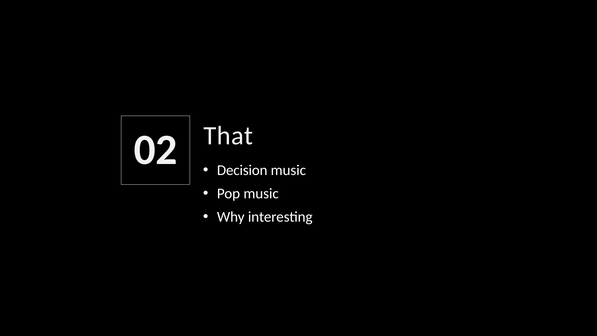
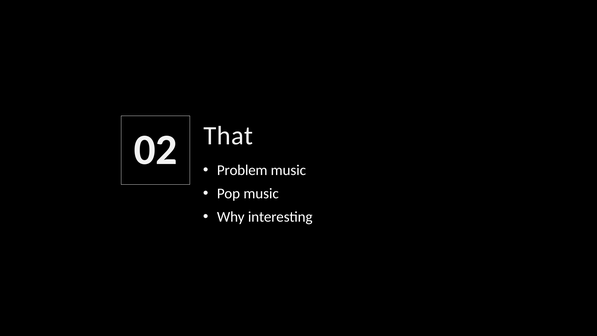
Decision: Decision -> Problem
